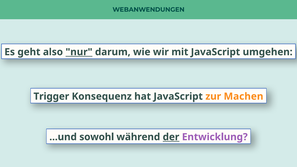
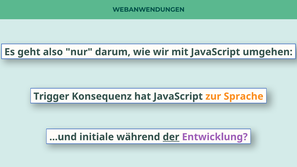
nur underline: present -> none
Machen: Machen -> Sprache
sowohl: sowohl -> initiale
